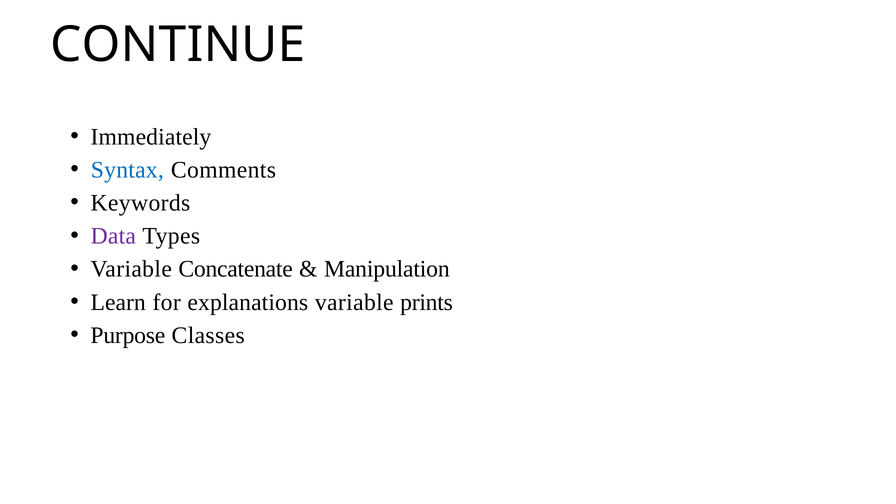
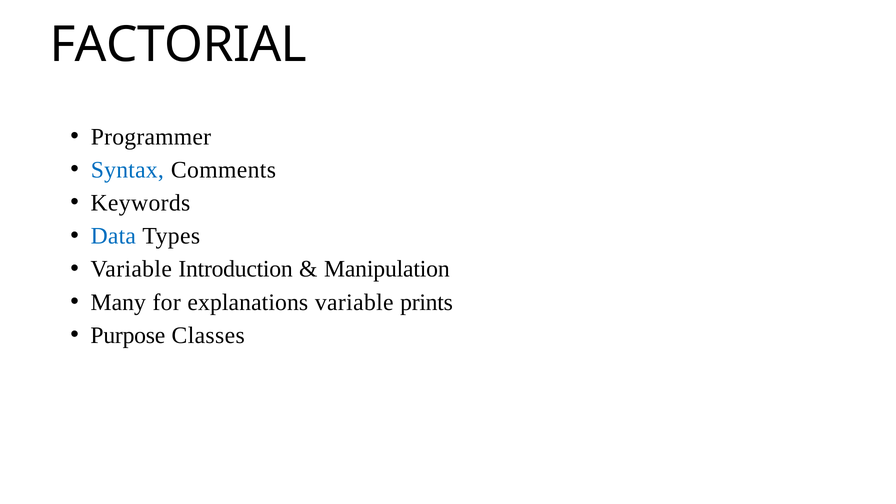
CONTINUE: CONTINUE -> FACTORIAL
Immediately: Immediately -> Programmer
Data colour: purple -> blue
Concatenate: Concatenate -> Introduction
Learn: Learn -> Many
